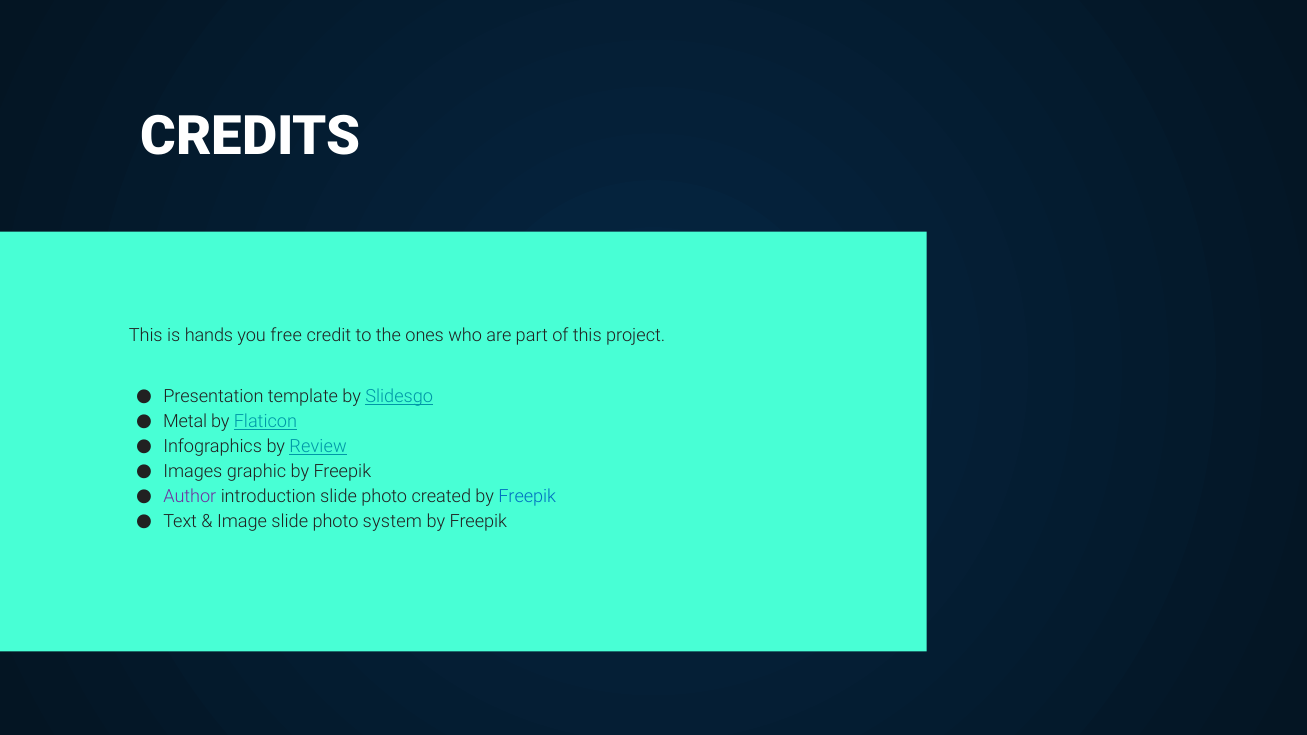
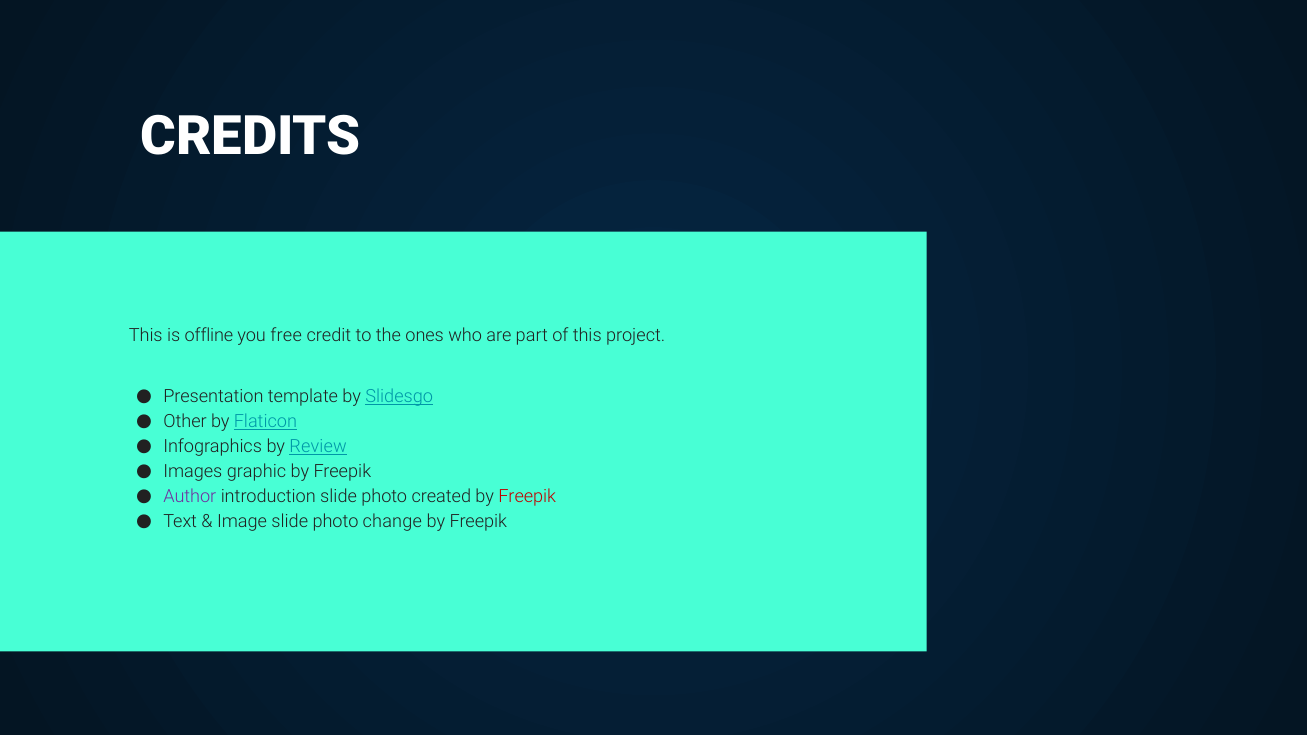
hands: hands -> offline
Metal: Metal -> Other
Freepik at (527, 497) colour: blue -> red
system: system -> change
